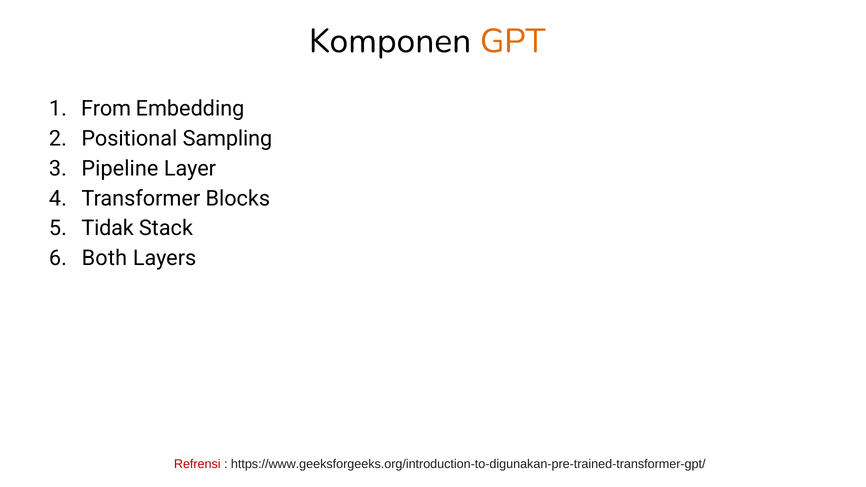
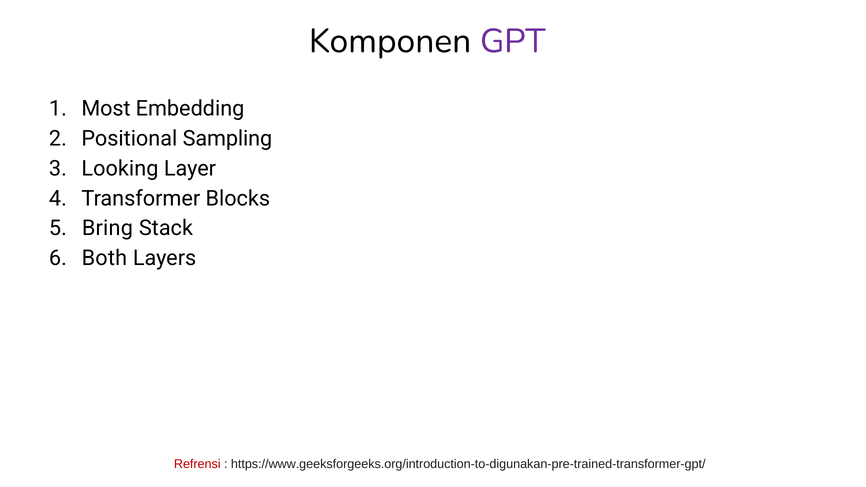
GPT colour: orange -> purple
From: From -> Most
Pipeline: Pipeline -> Looking
Tidak: Tidak -> Bring
